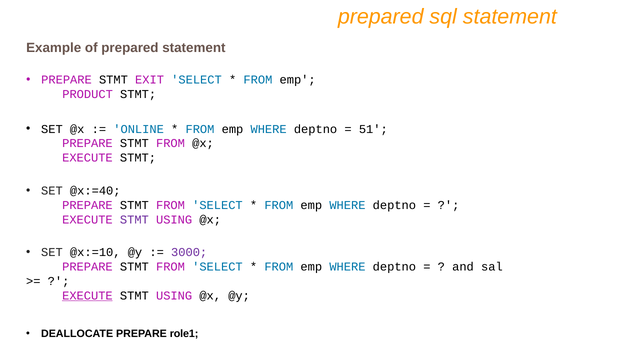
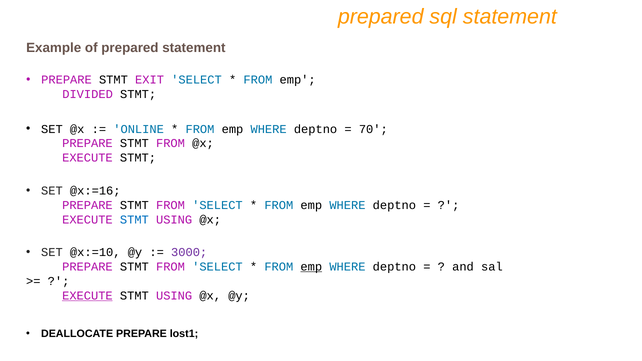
PRODUCT: PRODUCT -> DIVIDED
51: 51 -> 70
@x:=40: @x:=40 -> @x:=16
STMT at (134, 220) colour: purple -> blue
emp at (311, 267) underline: none -> present
role1: role1 -> lost1
